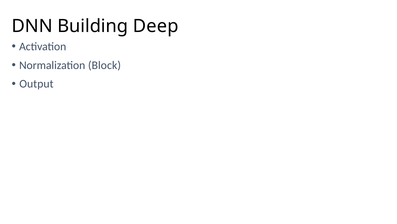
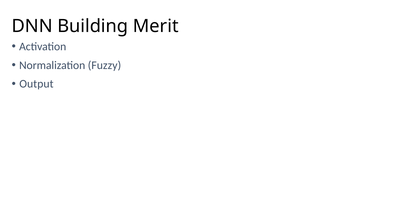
Deep: Deep -> Merit
Block: Block -> Fuzzy
